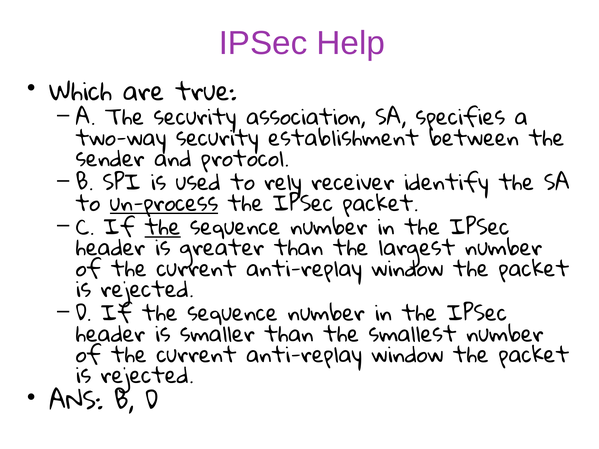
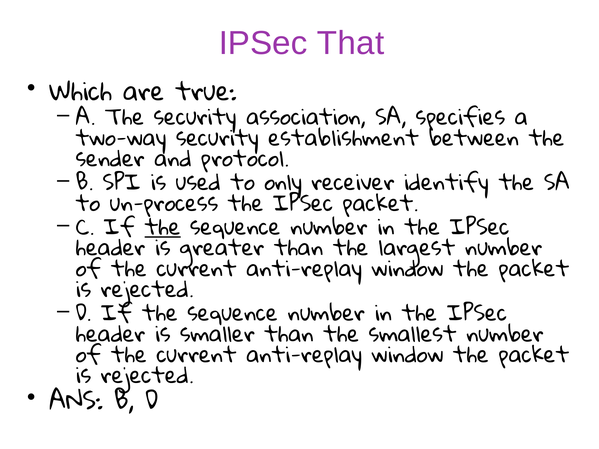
Help: Help -> That
rely: rely -> only
un-process underline: present -> none
